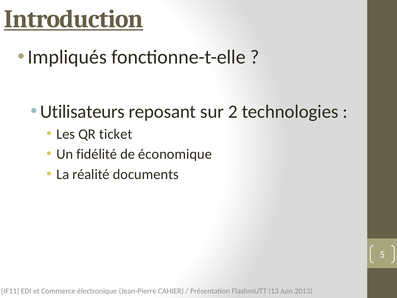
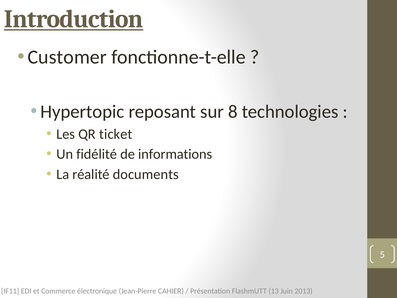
Impliqués: Impliqués -> Customer
Utilisateurs: Utilisateurs -> Hypertopic
2: 2 -> 8
économique: économique -> informations
